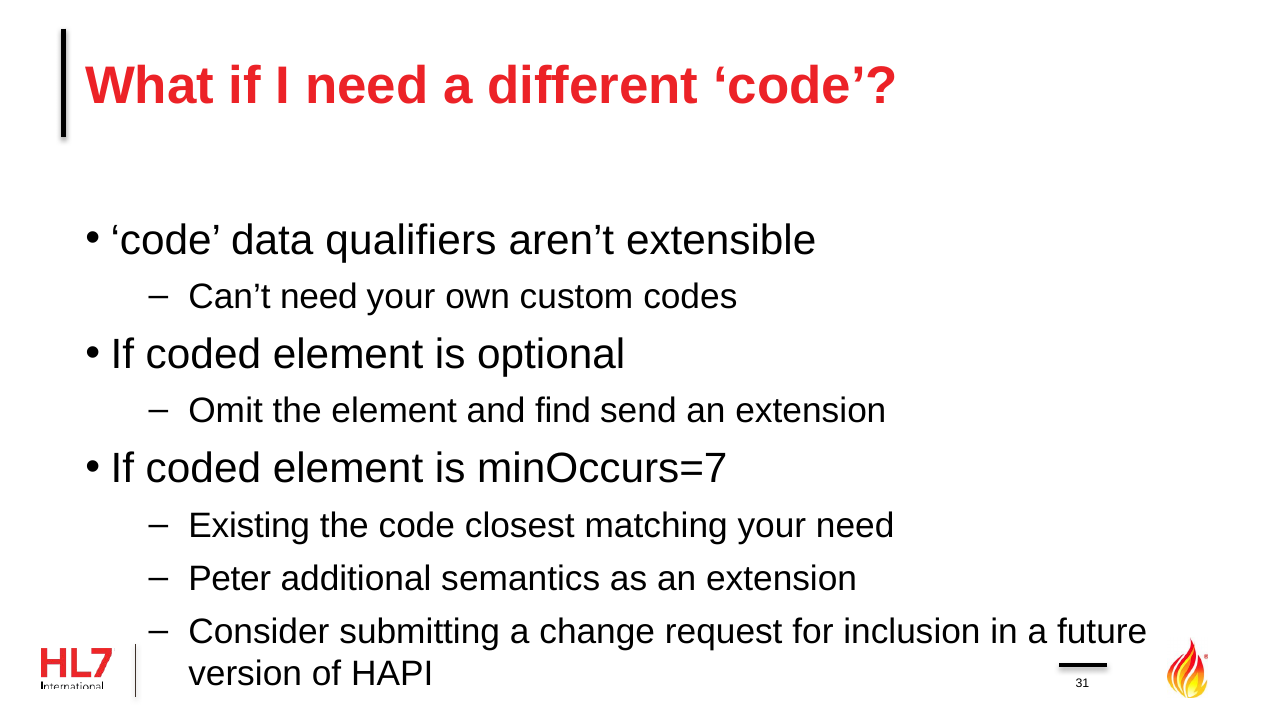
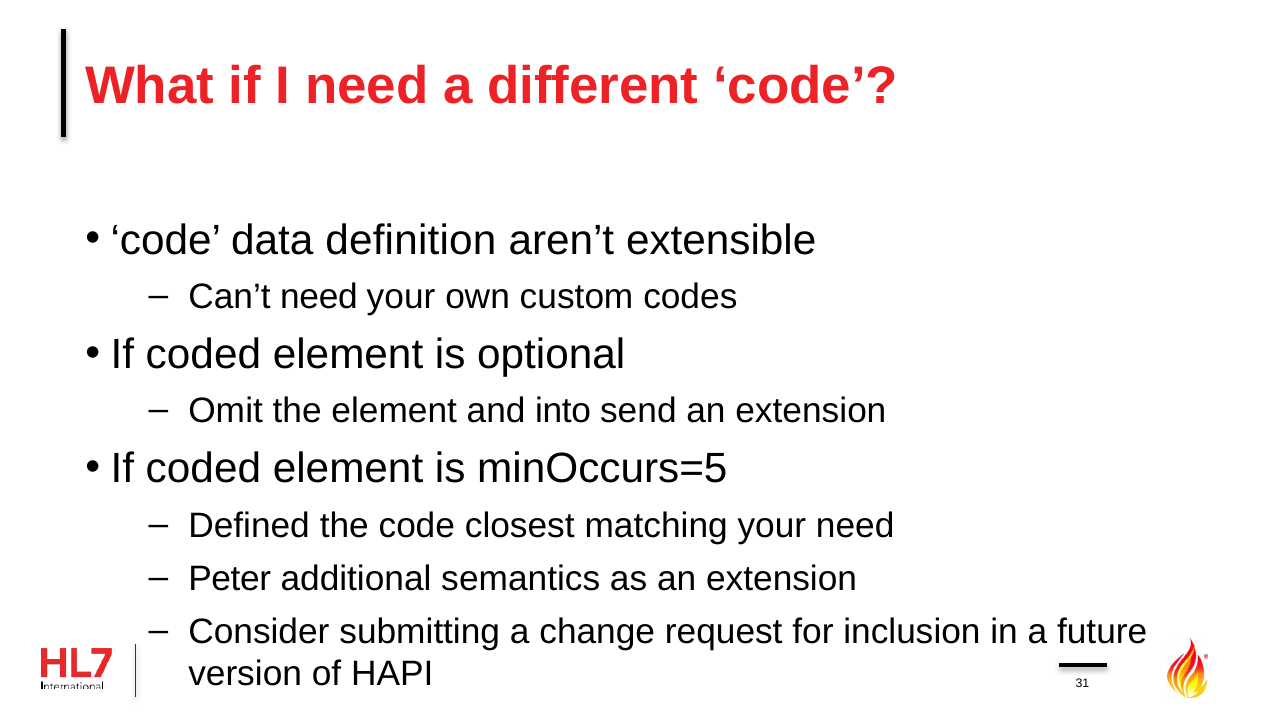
qualifiers: qualifiers -> definition
find: find -> into
minOccurs=7: minOccurs=7 -> minOccurs=5
Existing: Existing -> Defined
